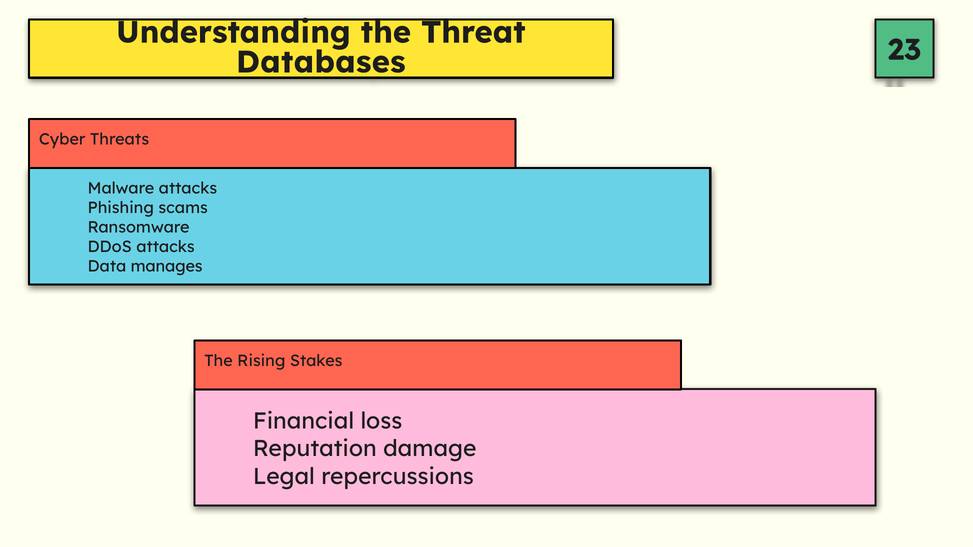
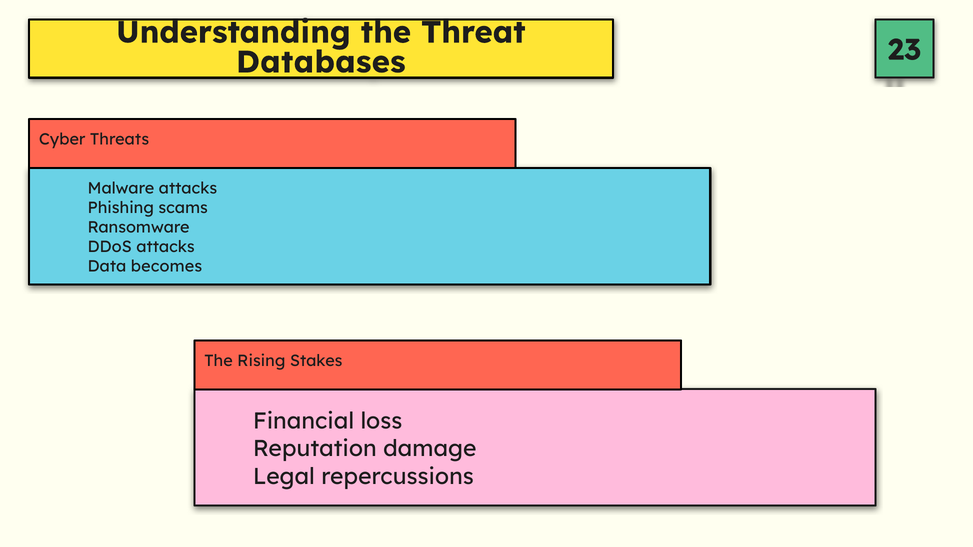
manages: manages -> becomes
